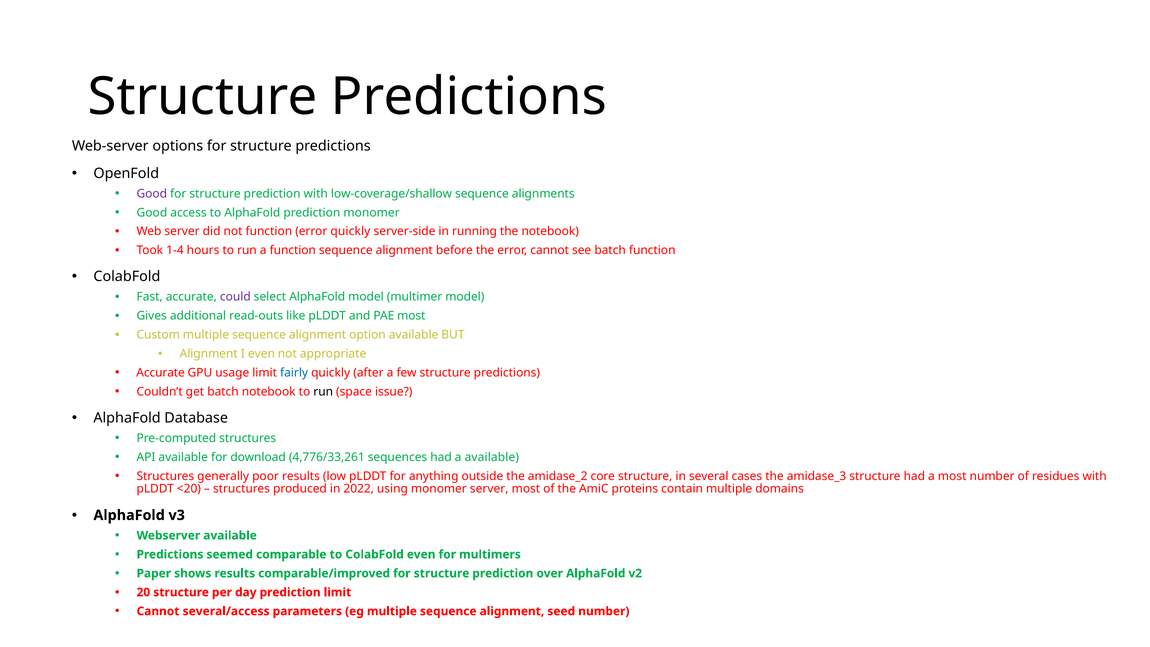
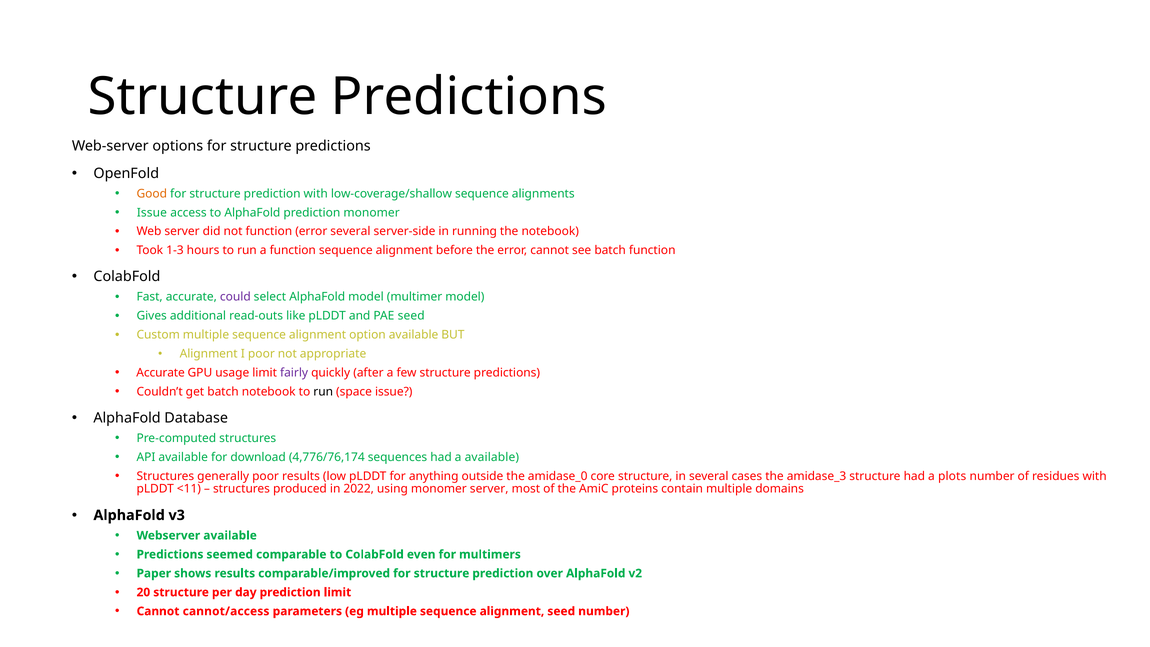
Good at (152, 194) colour: purple -> orange
Good at (152, 213): Good -> Issue
error quickly: quickly -> several
1-4: 1-4 -> 1-3
PAE most: most -> seed
I even: even -> poor
fairly colour: blue -> purple
4,776/33,261: 4,776/33,261 -> 4,776/76,174
amidase_2: amidase_2 -> amidase_0
a most: most -> plots
<20: <20 -> <11
several/access: several/access -> cannot/access
